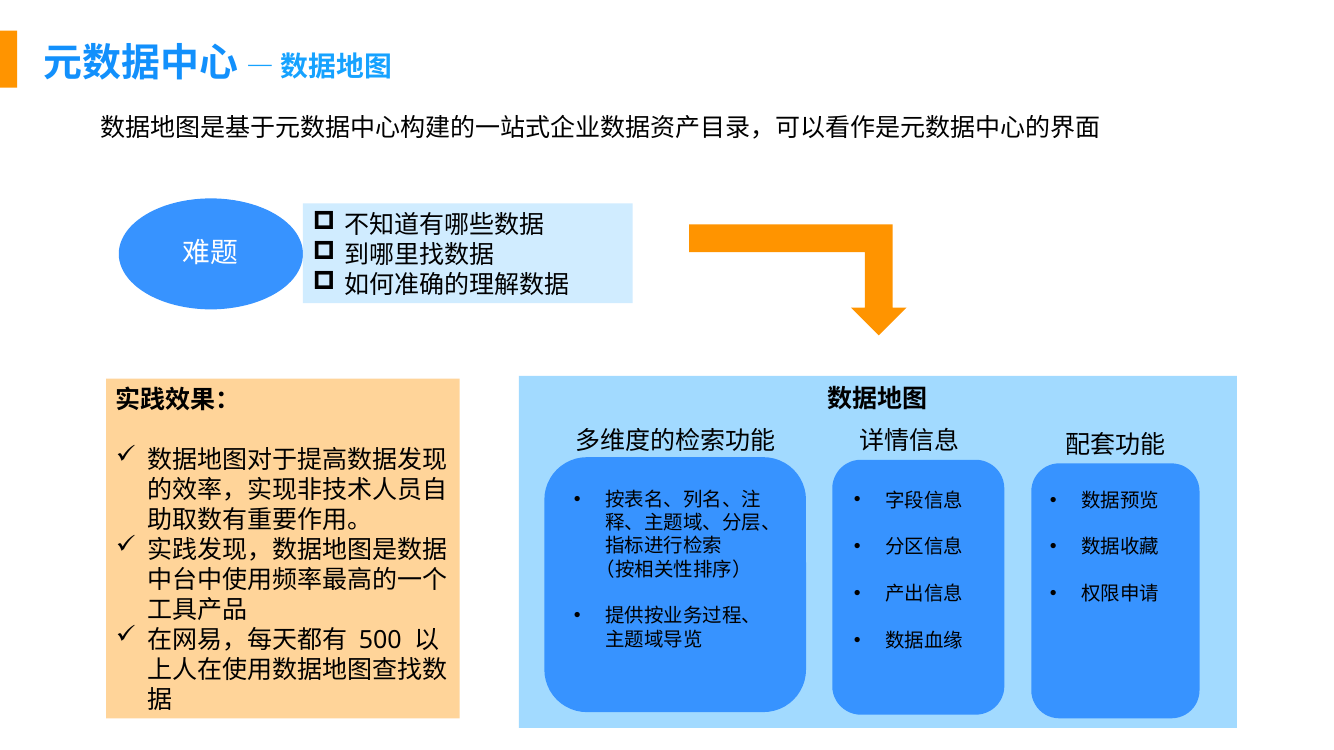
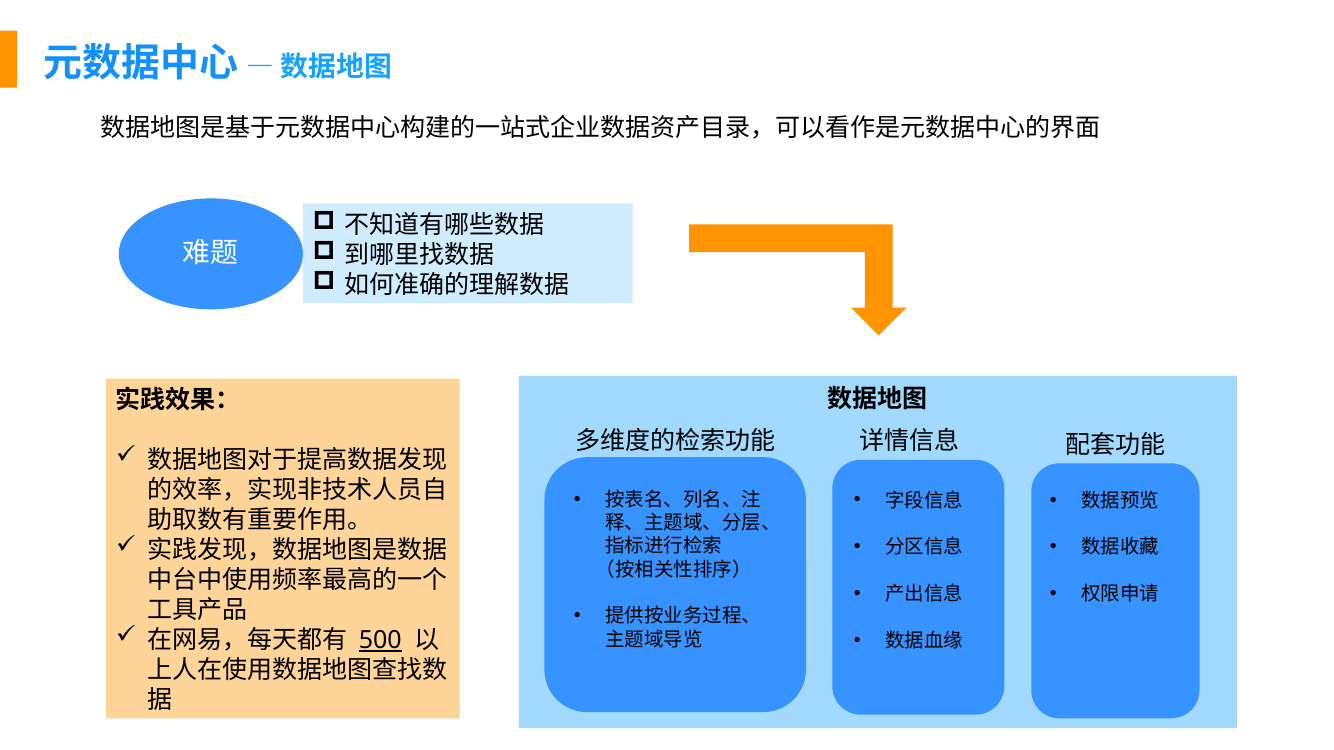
500 underline: none -> present
